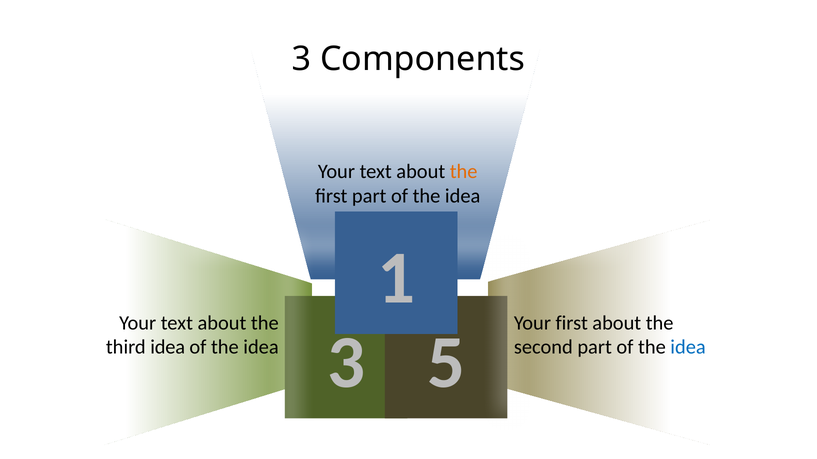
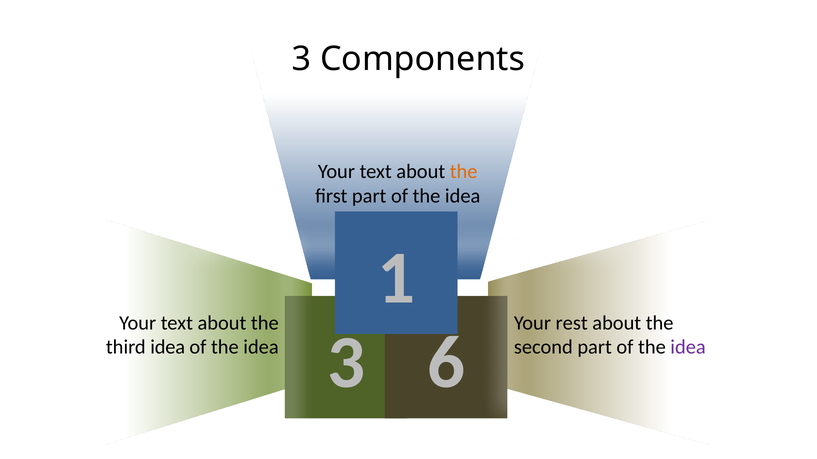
Your first: first -> rest
5: 5 -> 6
idea at (688, 348) colour: blue -> purple
